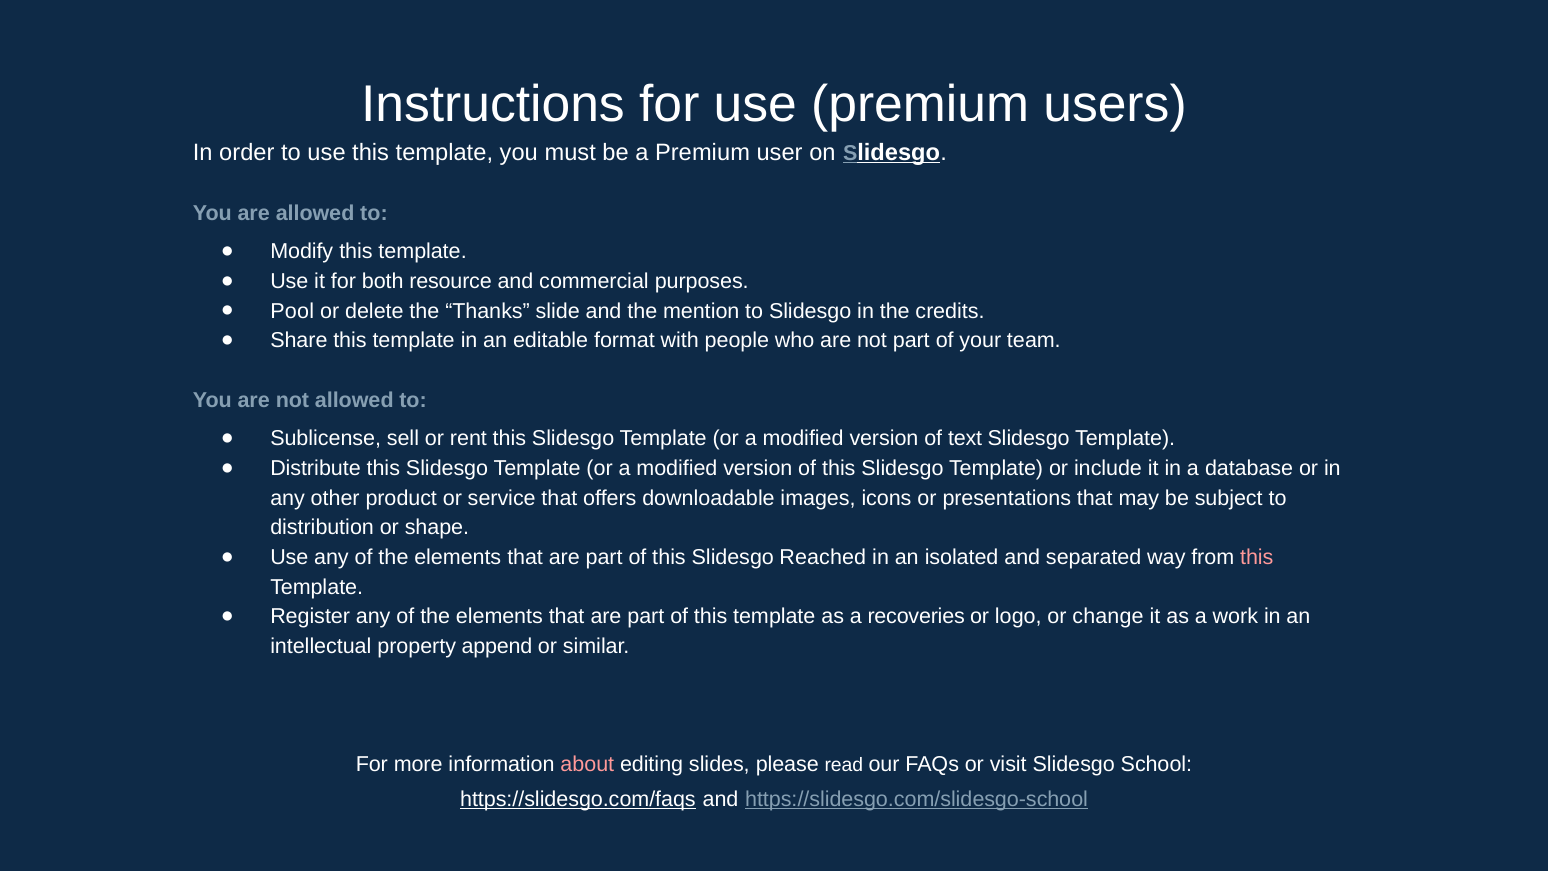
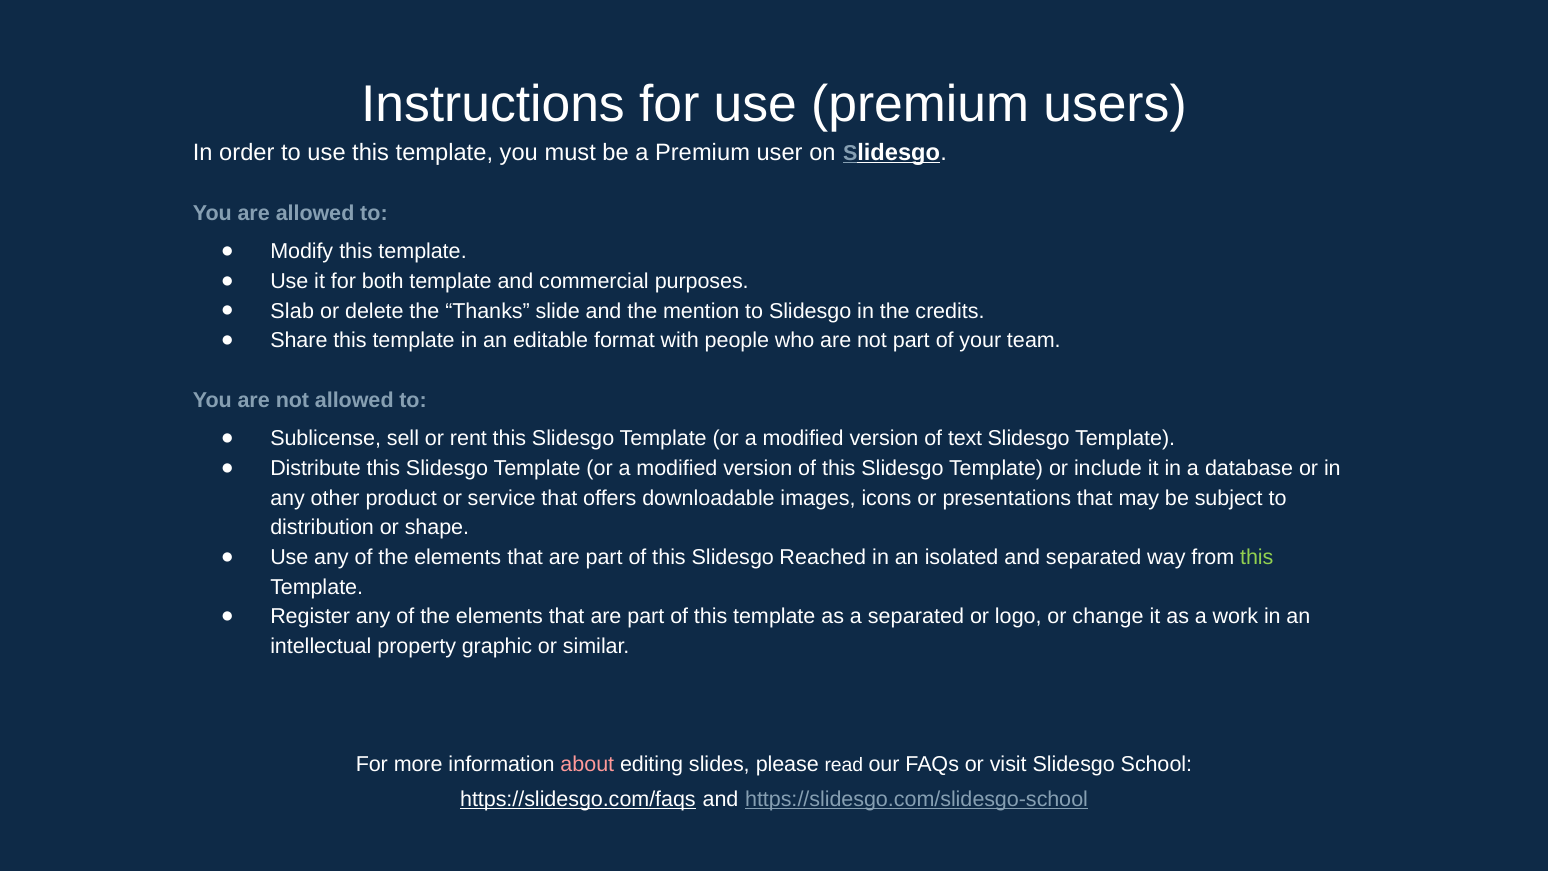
both resource: resource -> template
Pool: Pool -> Slab
this at (1257, 557) colour: pink -> light green
a recoveries: recoveries -> separated
append: append -> graphic
